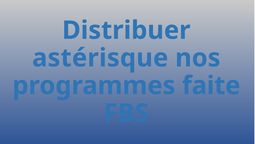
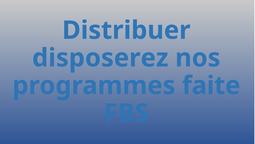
astérisque: astérisque -> disposerez
